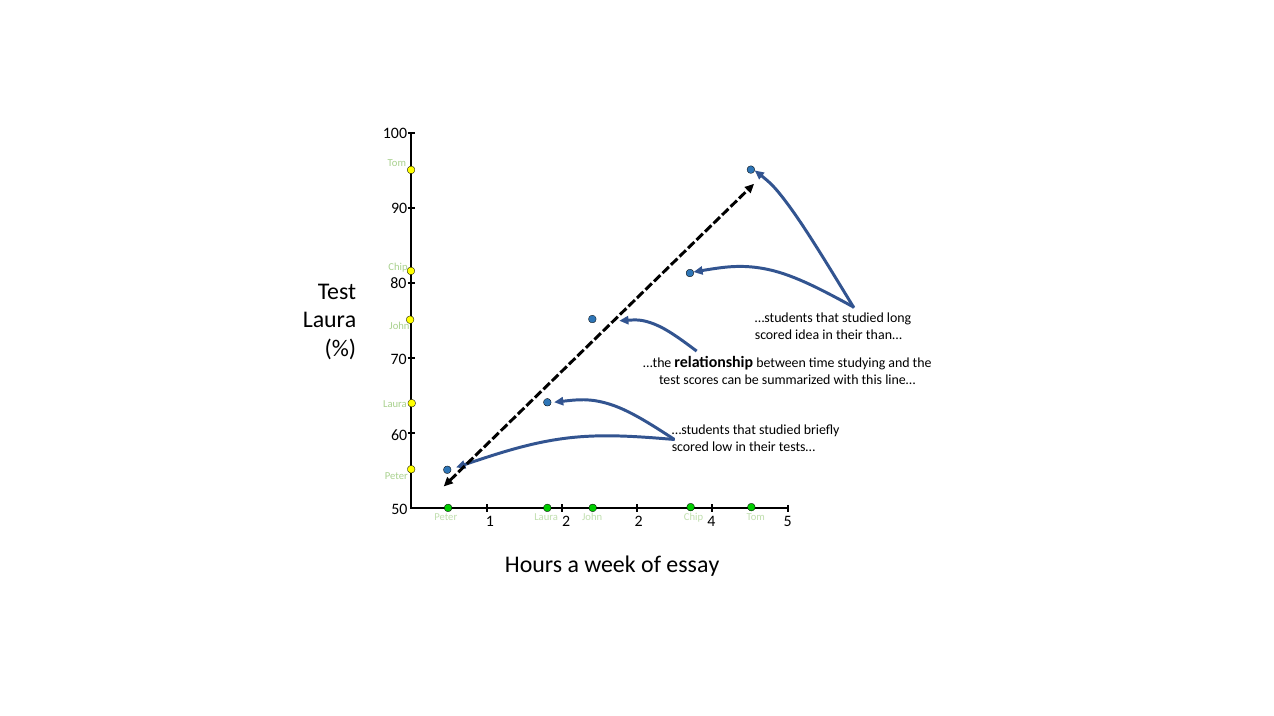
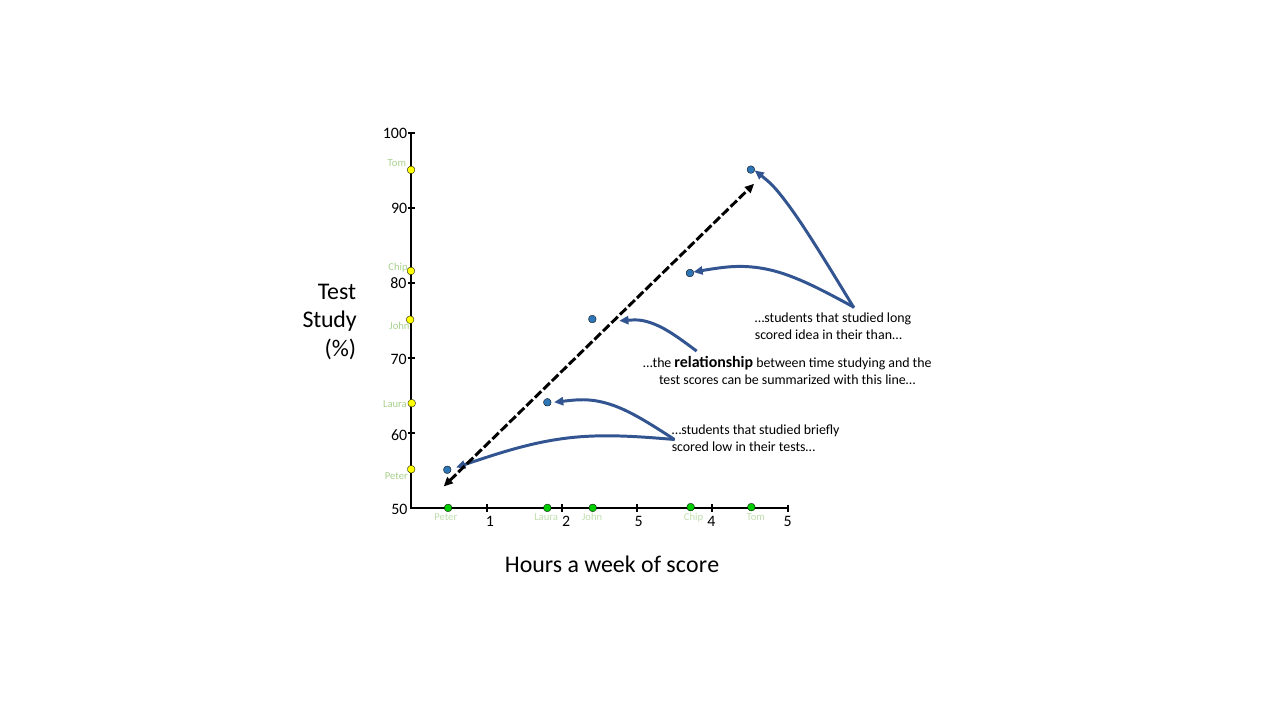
Laura at (330, 320): Laura -> Study
2 2: 2 -> 5
essay: essay -> score
